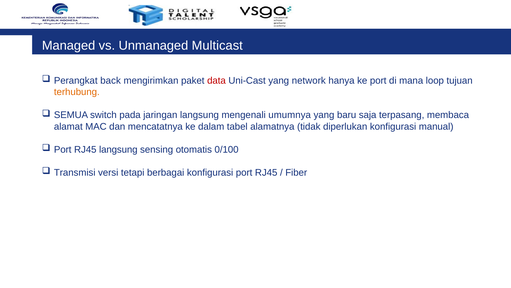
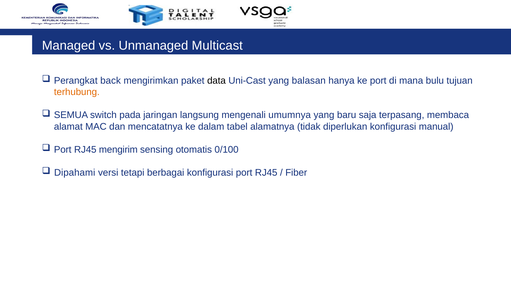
data colour: red -> black
network: network -> balasan
loop: loop -> bulu
RJ45 langsung: langsung -> mengirim
Transmisi: Transmisi -> Dipahami
